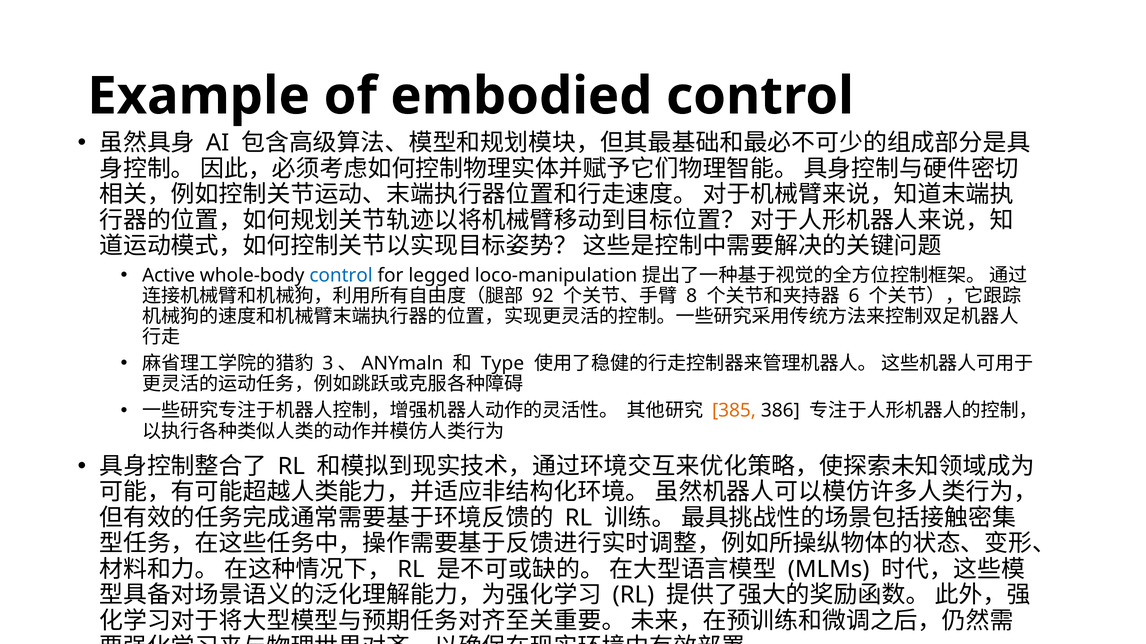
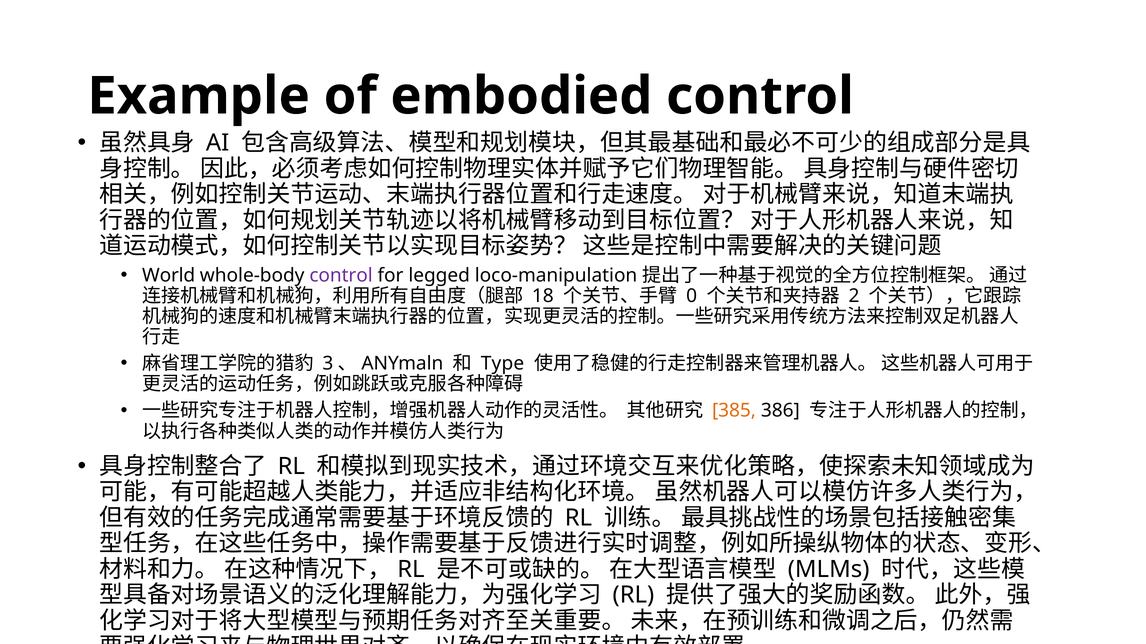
Active: Active -> World
control at (341, 275) colour: blue -> purple
92: 92 -> 18
8: 8 -> 0
6: 6 -> 2
